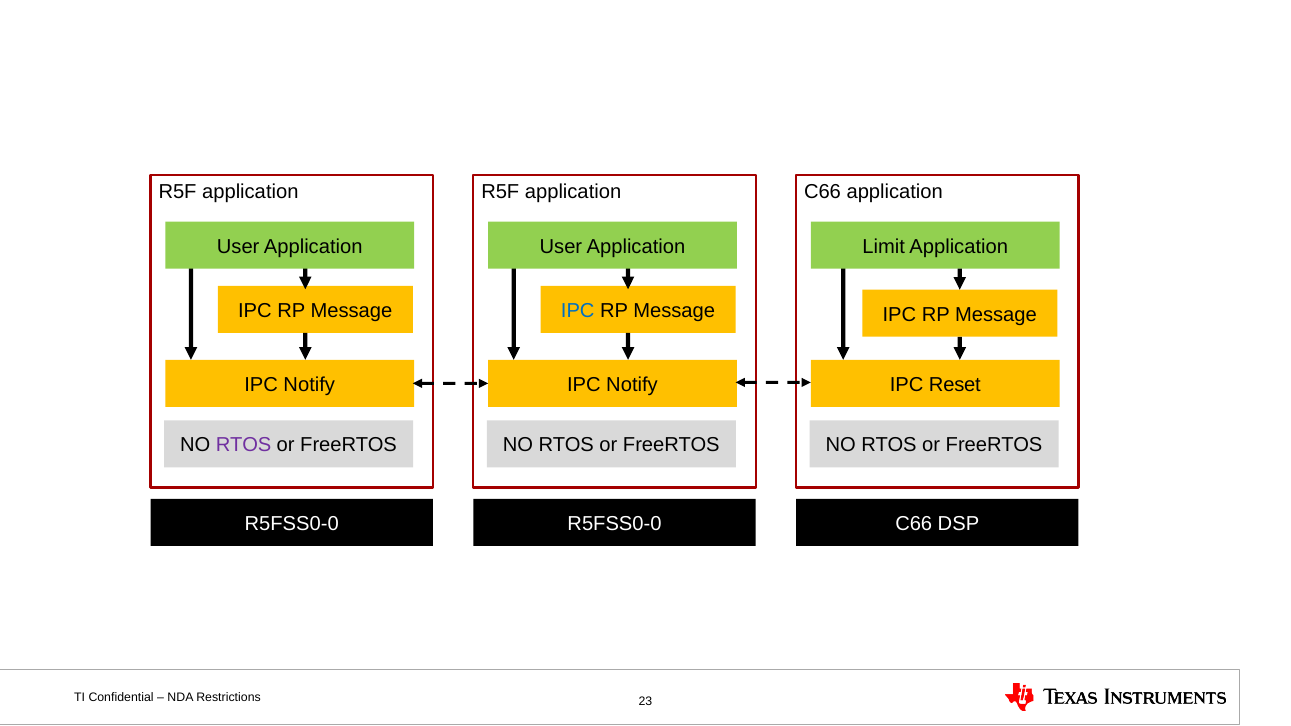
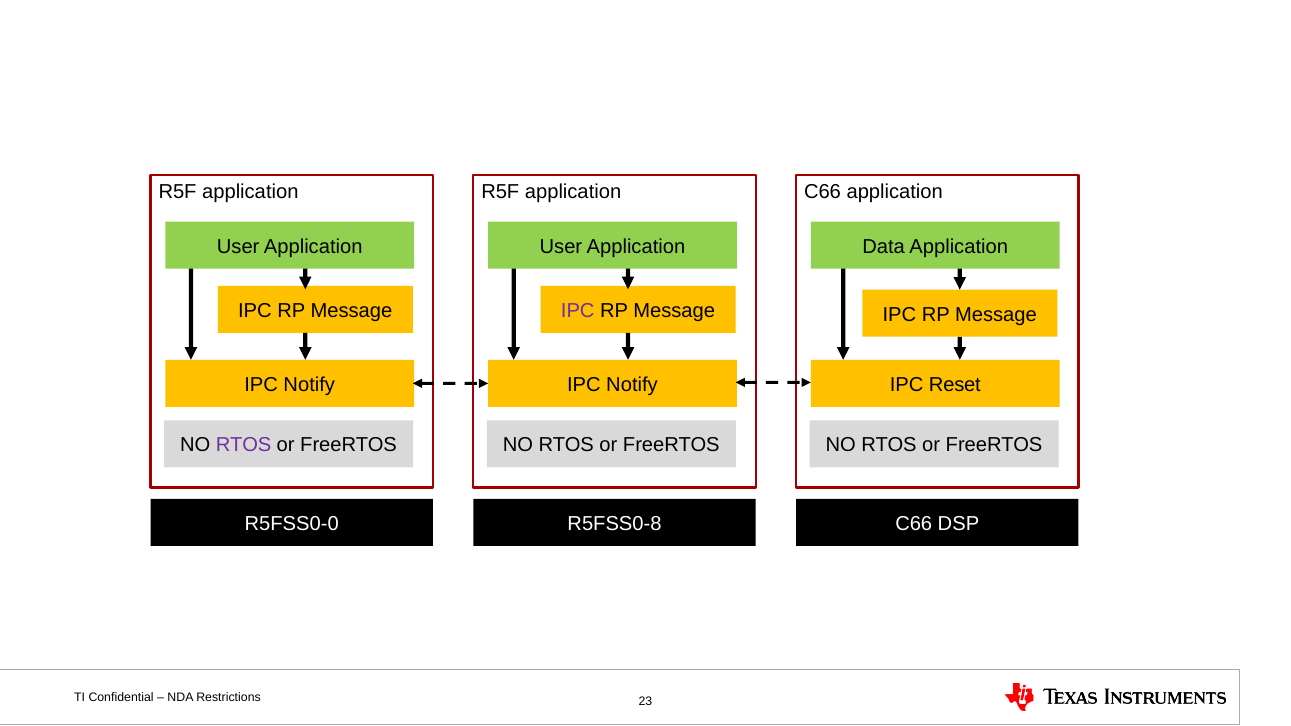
Limit: Limit -> Data
IPC at (578, 311) colour: blue -> purple
R5FSS0-0 at (614, 524): R5FSS0-0 -> R5FSS0-8
